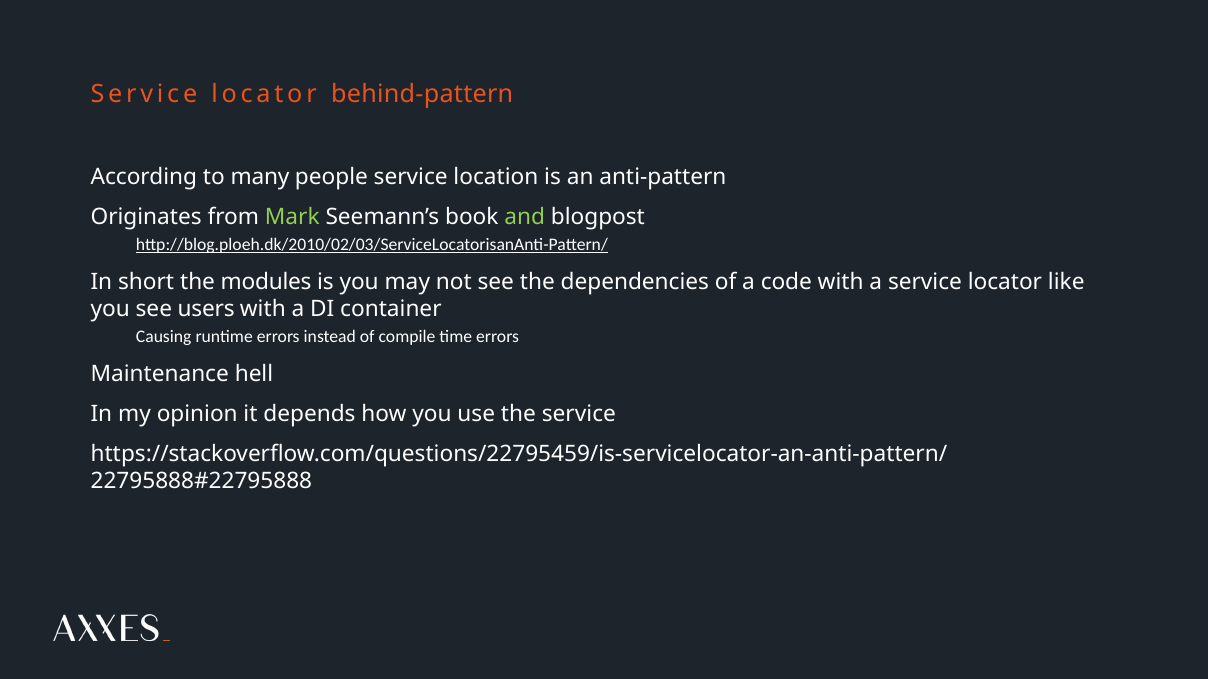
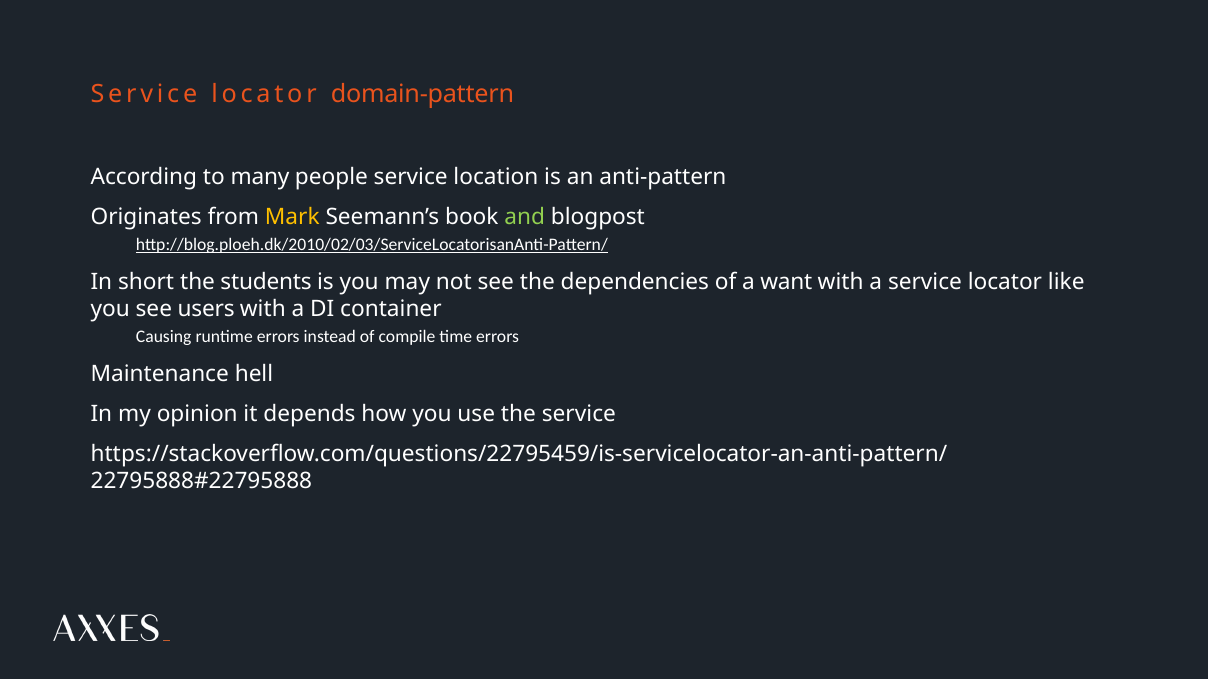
behind-pattern: behind-pattern -> domain-pattern
Mark colour: light green -> yellow
modules: modules -> students
code: code -> want
